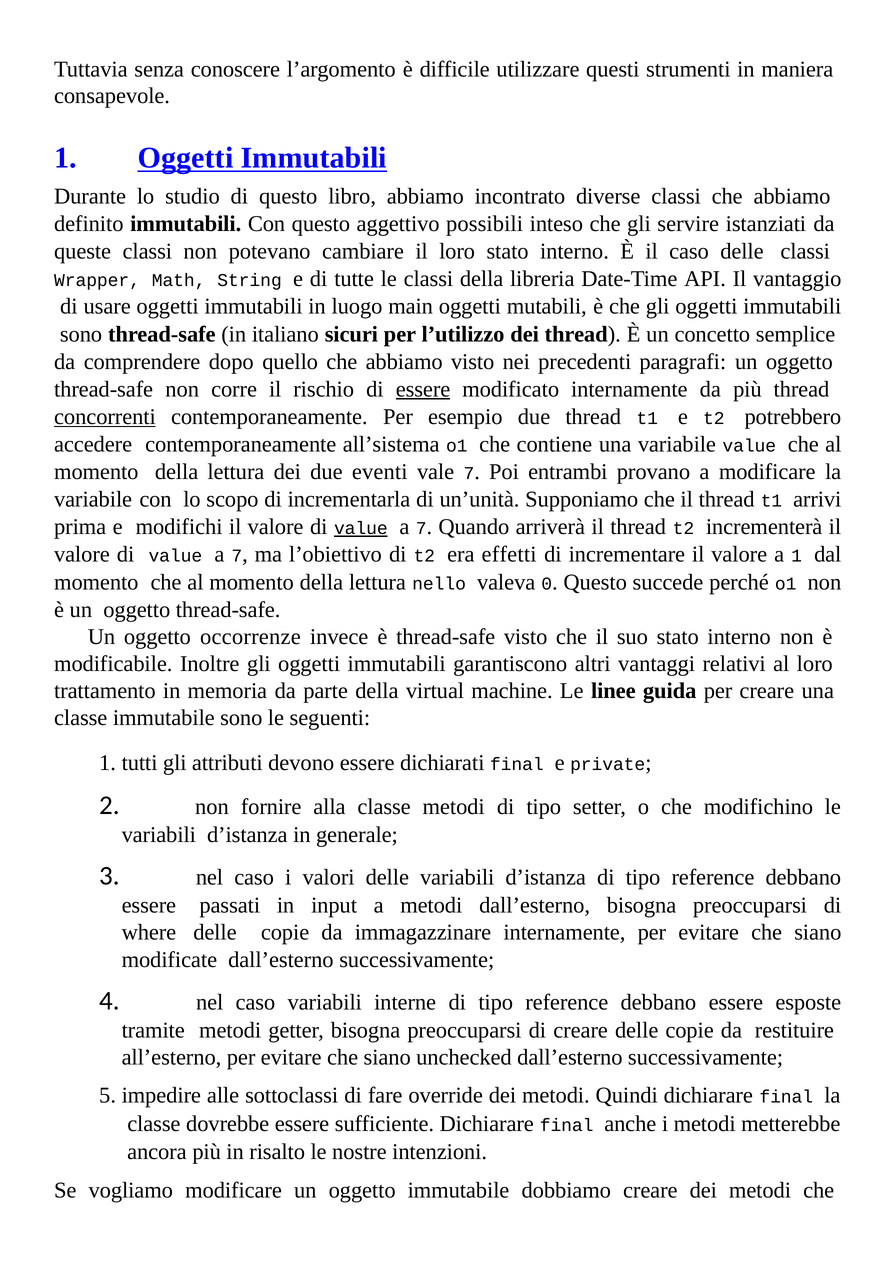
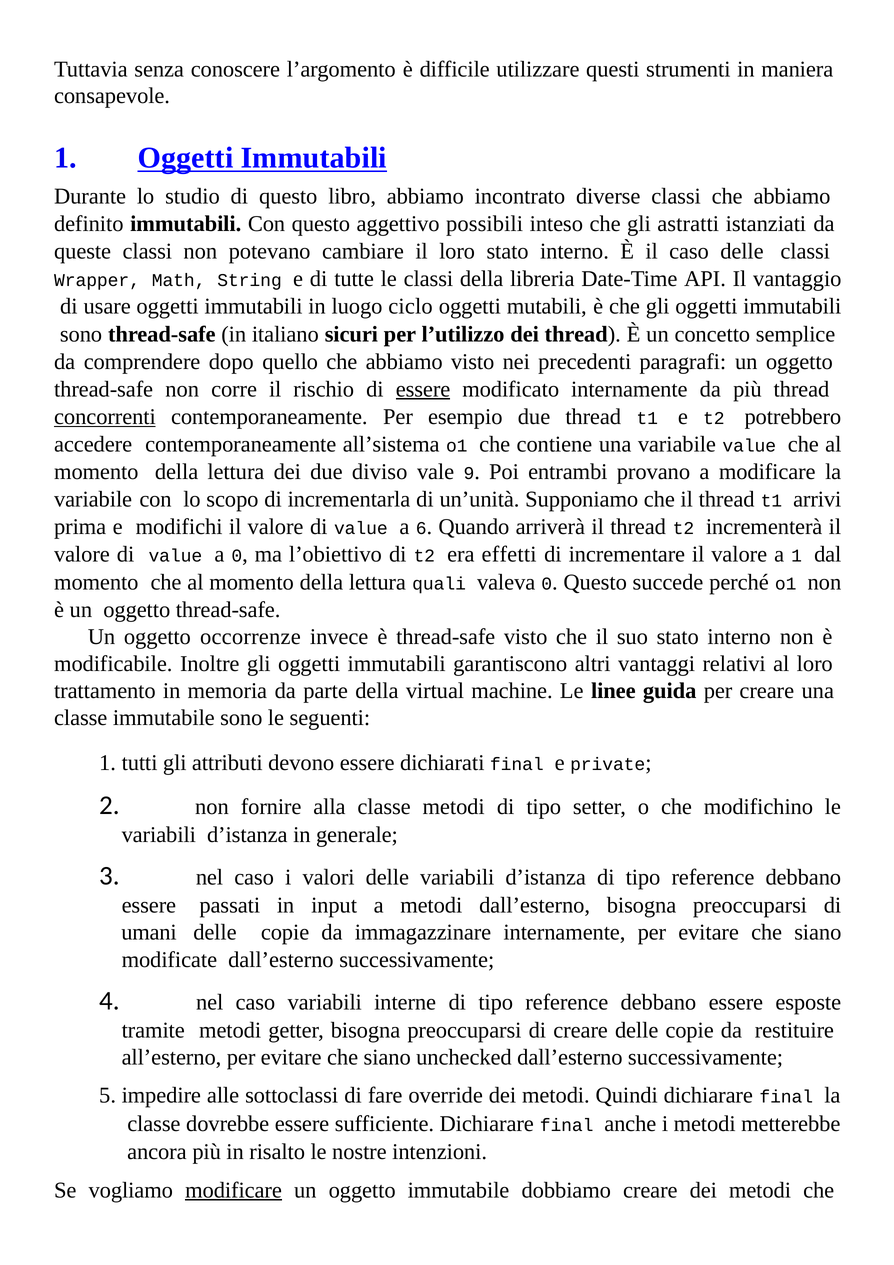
servire: servire -> astratti
main: main -> ciclo
eventi: eventi -> diviso
vale 7: 7 -> 9
value at (361, 529) underline: present -> none
7 at (421, 529): 7 -> 6
7 at (237, 556): 7 -> 0
nello: nello -> quali
where: where -> umani
modificare at (234, 1190) underline: none -> present
